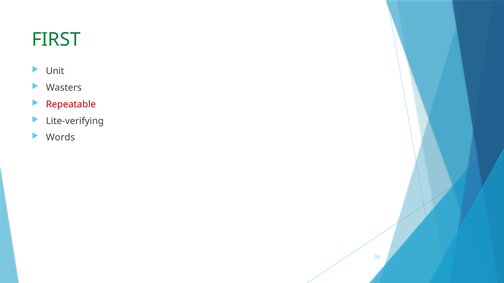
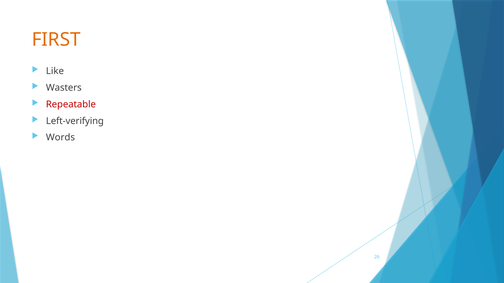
FIRST colour: green -> orange
Unit: Unit -> Like
Lite-verifying: Lite-verifying -> Left-verifying
